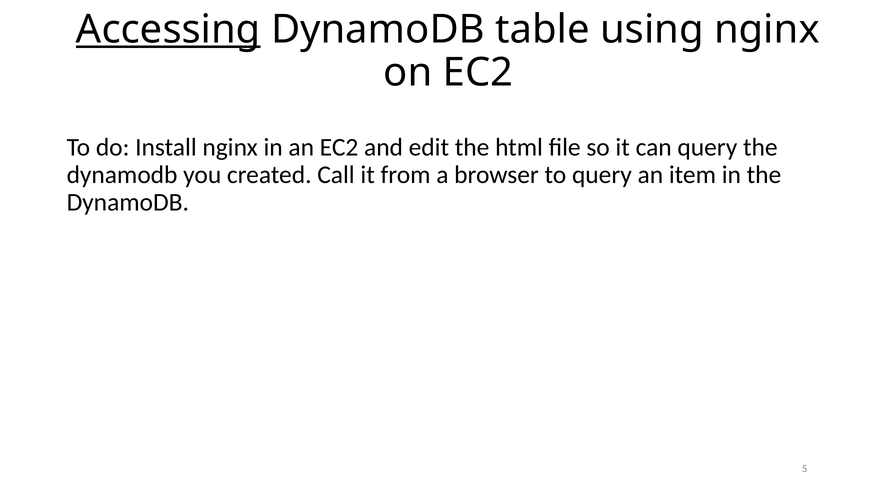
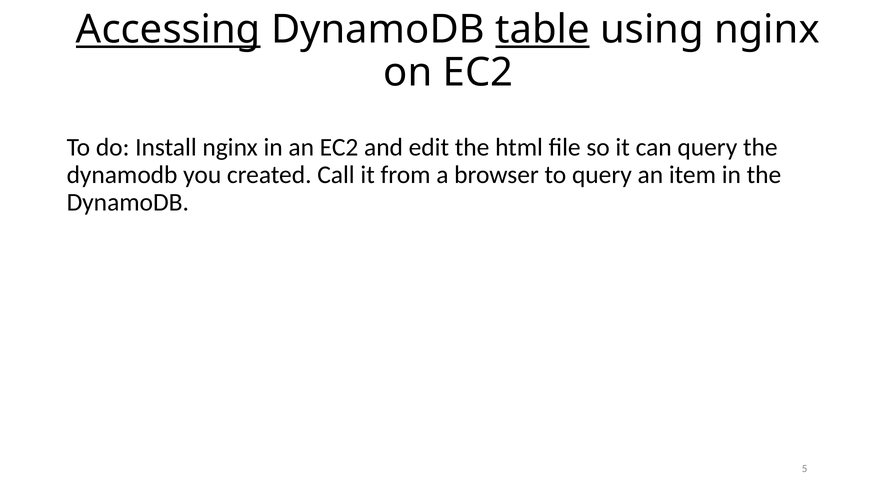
table underline: none -> present
